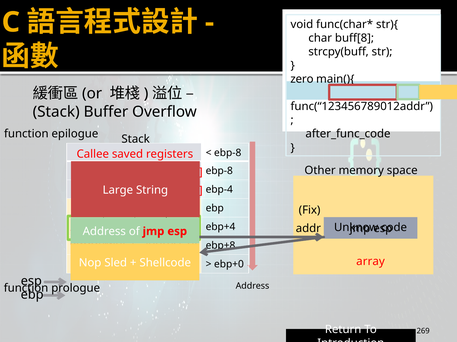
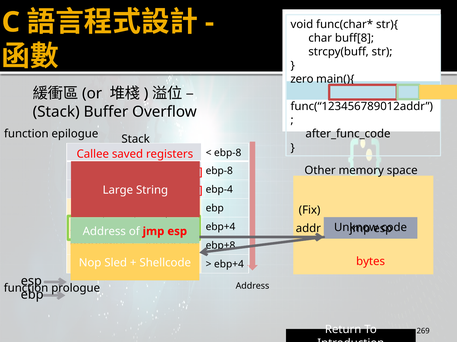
array: array -> bytes
ebp+0 at (229, 265): ebp+0 -> ebp+4
